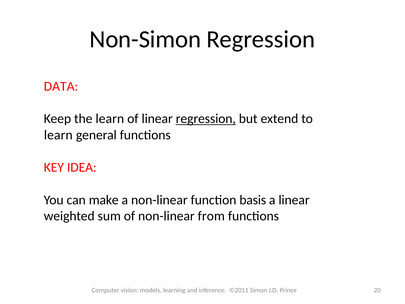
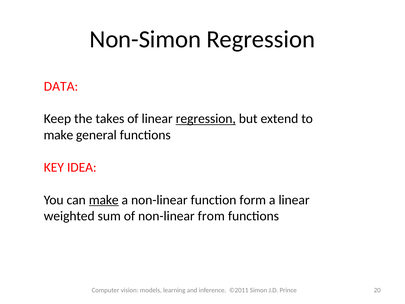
the learn: learn -> takes
learn at (58, 135): learn -> make
make at (104, 200) underline: none -> present
basis: basis -> form
